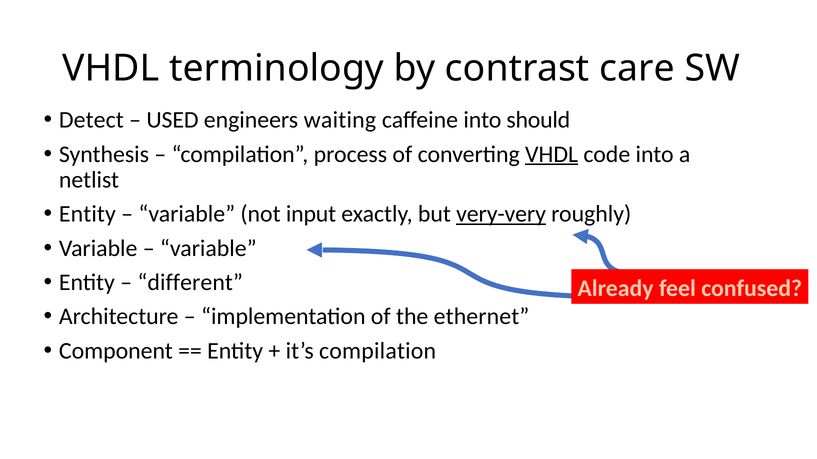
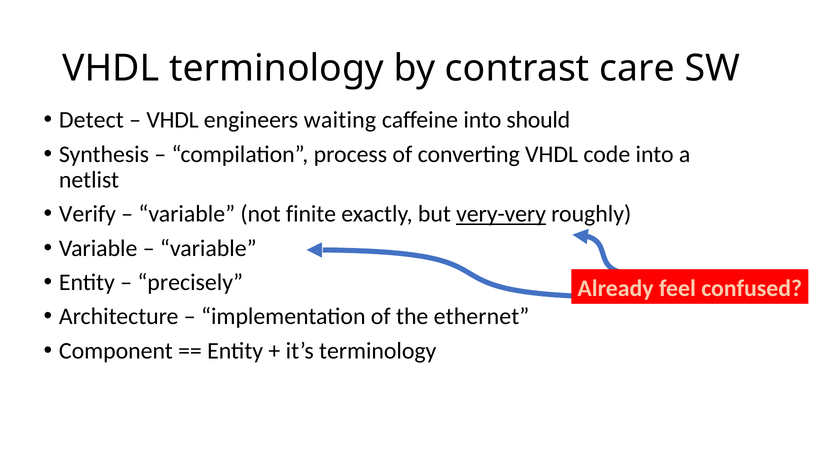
USED at (173, 120): USED -> VHDL
VHDL at (552, 154) underline: present -> none
Entity at (87, 214): Entity -> Verify
input: input -> finite
different: different -> precisely
it’s compilation: compilation -> terminology
